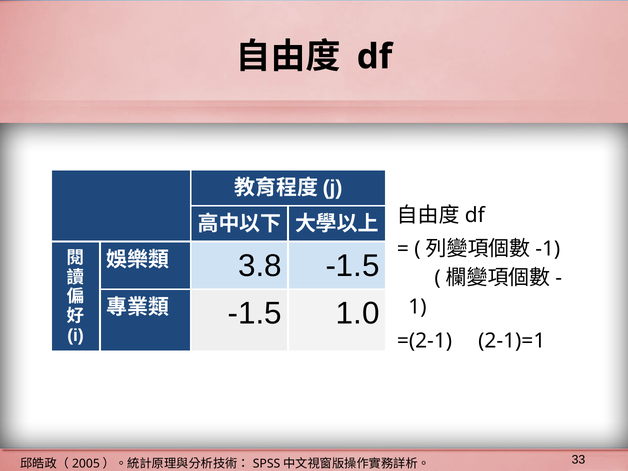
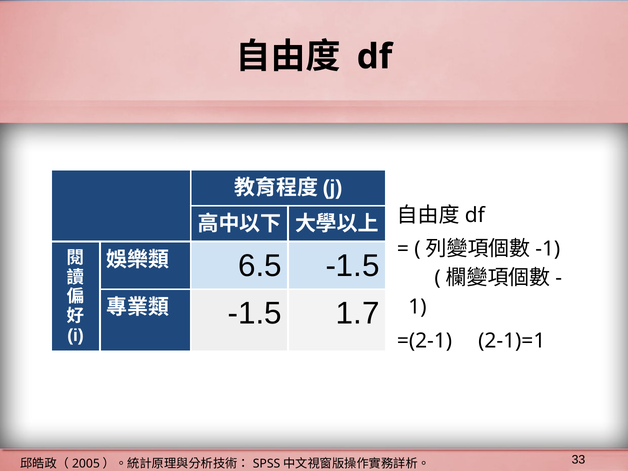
3.8: 3.8 -> 6.5
1.0: 1.0 -> 1.7
